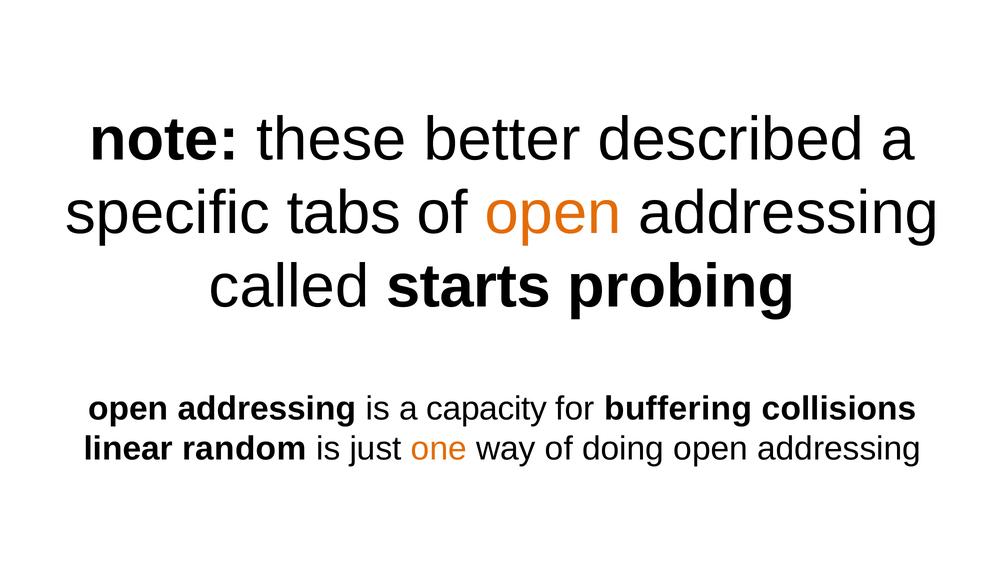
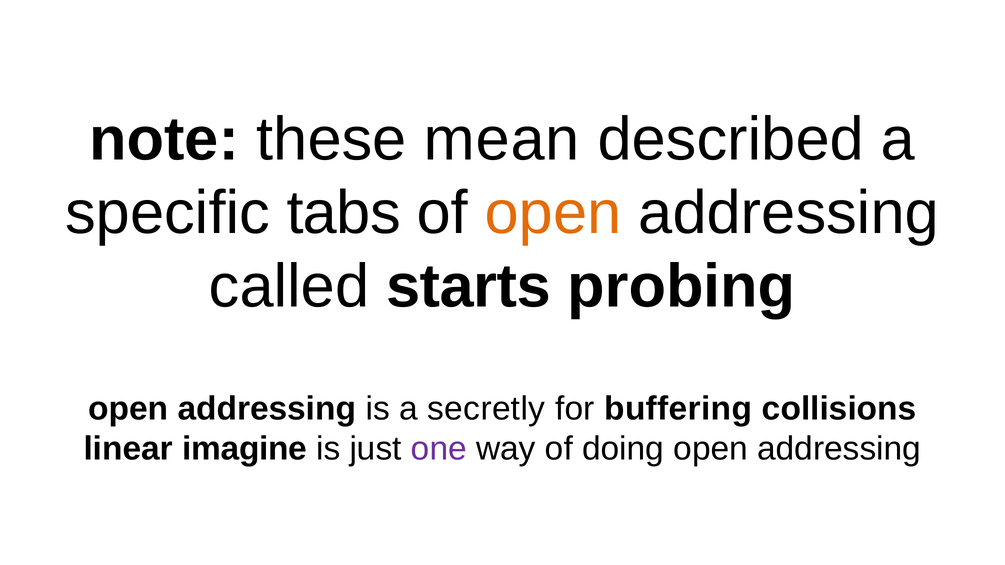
better: better -> mean
capacity: capacity -> secretly
random: random -> imagine
one colour: orange -> purple
